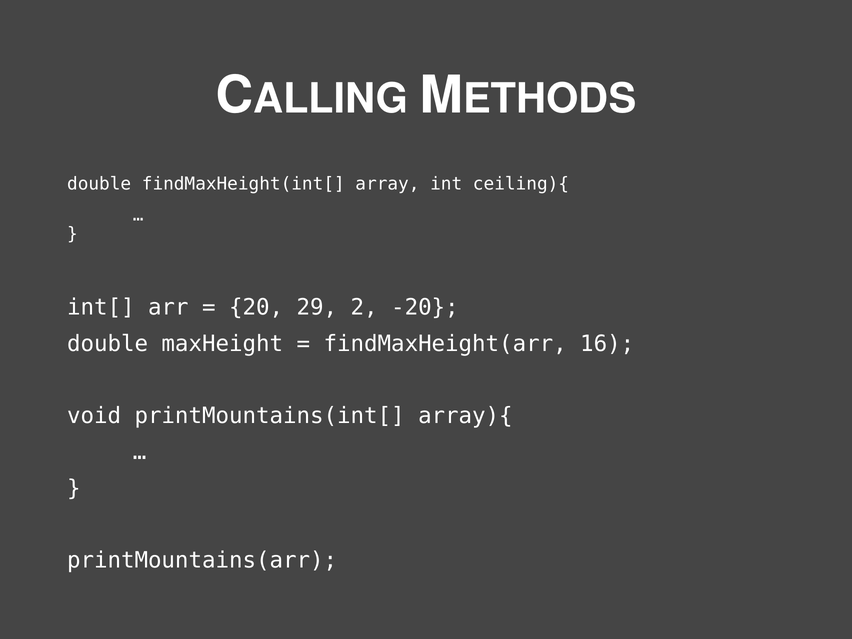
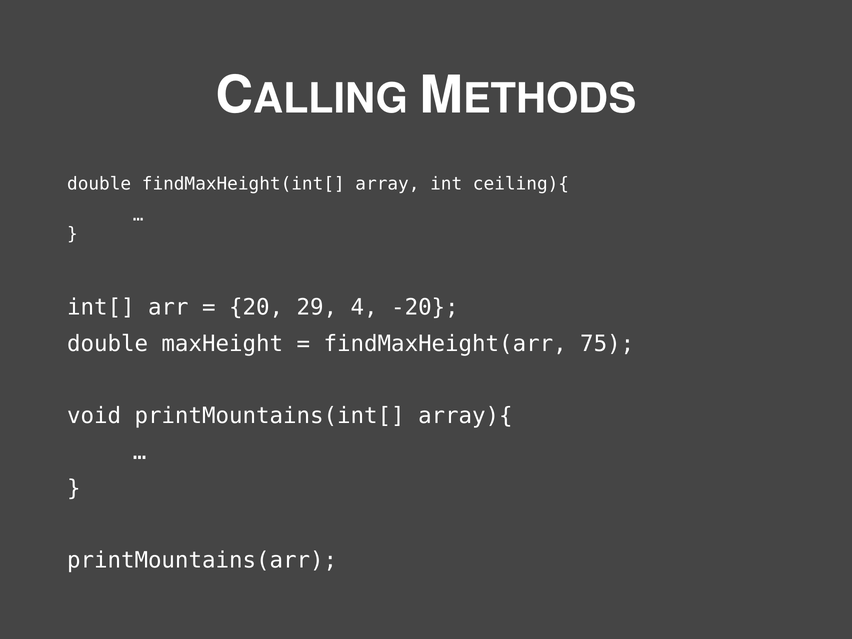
2: 2 -> 4
16: 16 -> 75
